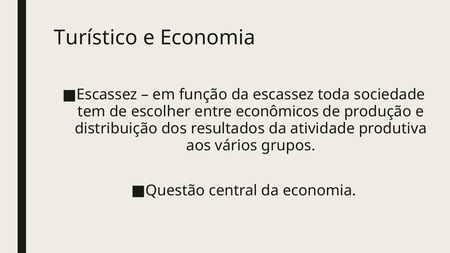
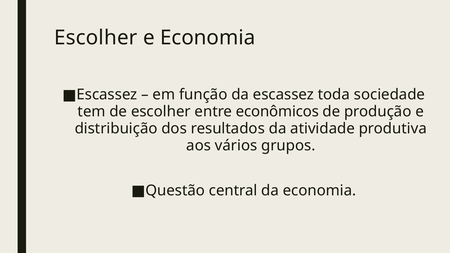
Turístico at (96, 38): Turístico -> Escolher
